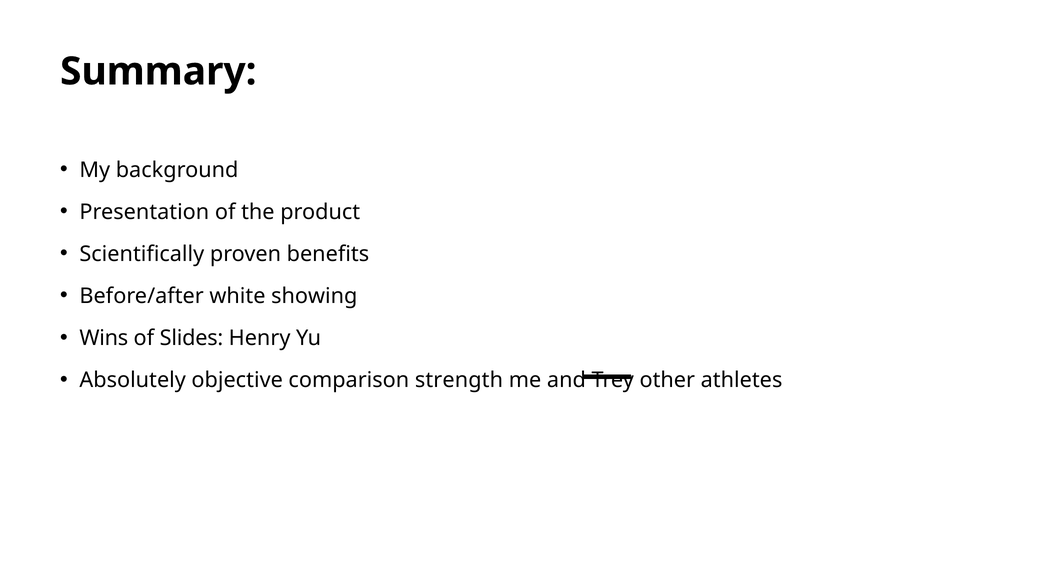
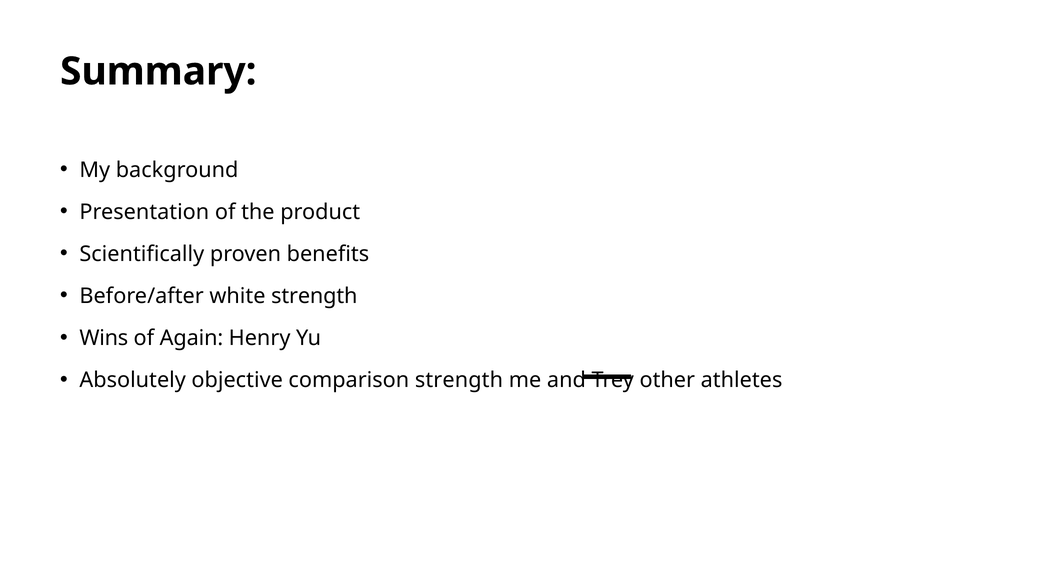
white showing: showing -> strength
Slides: Slides -> Again
